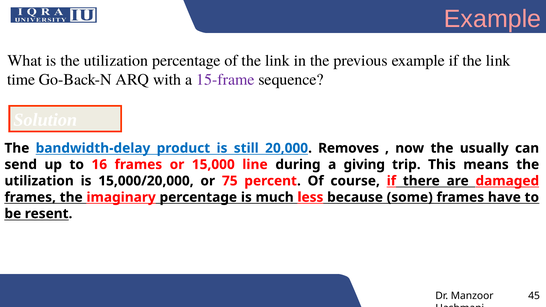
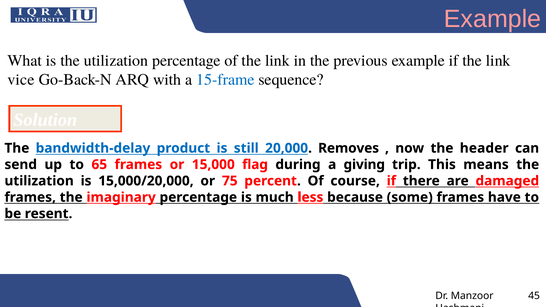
time: time -> vice
15-frame colour: purple -> blue
usually: usually -> header
16: 16 -> 65
line: line -> flag
